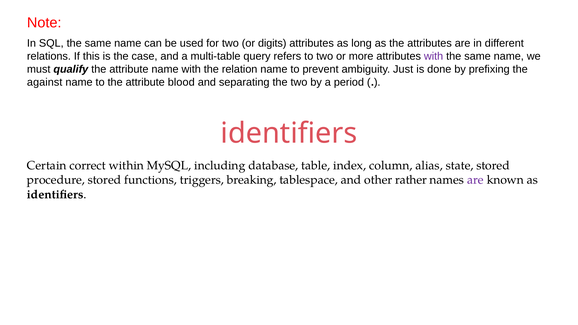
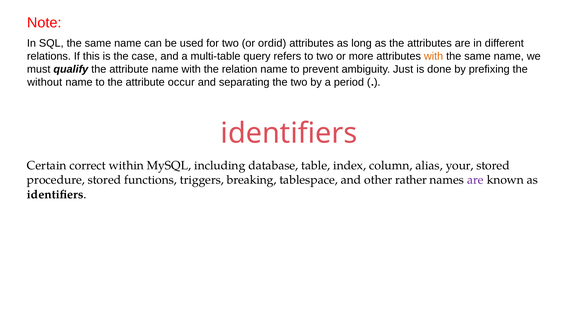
digits: digits -> ordid
with at (434, 56) colour: purple -> orange
against: against -> without
blood: blood -> occur
state: state -> your
